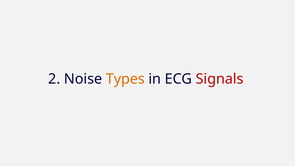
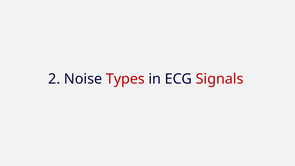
Types colour: orange -> red
